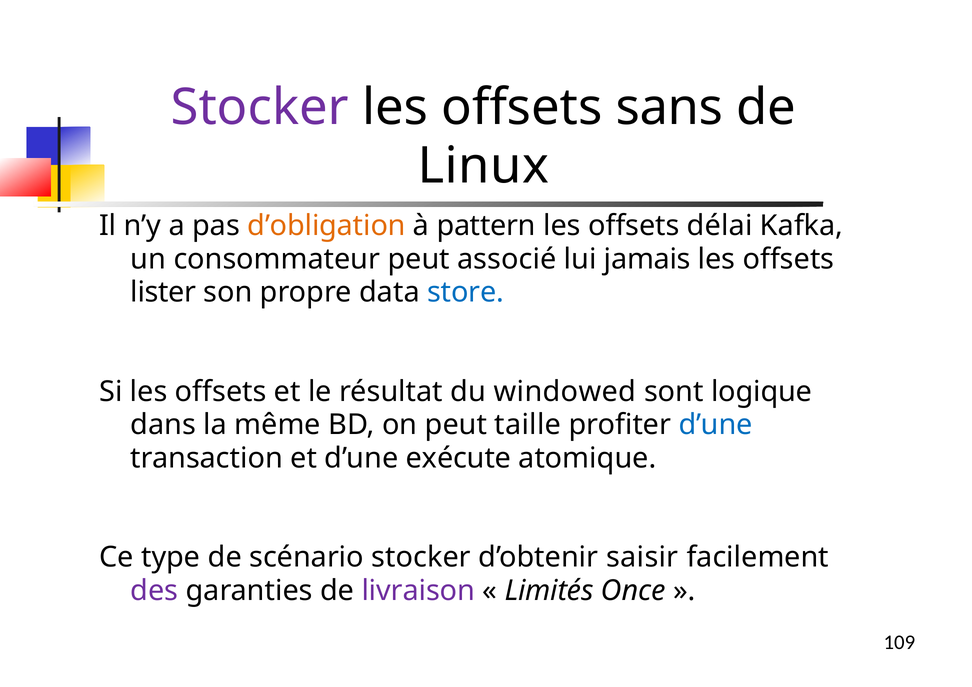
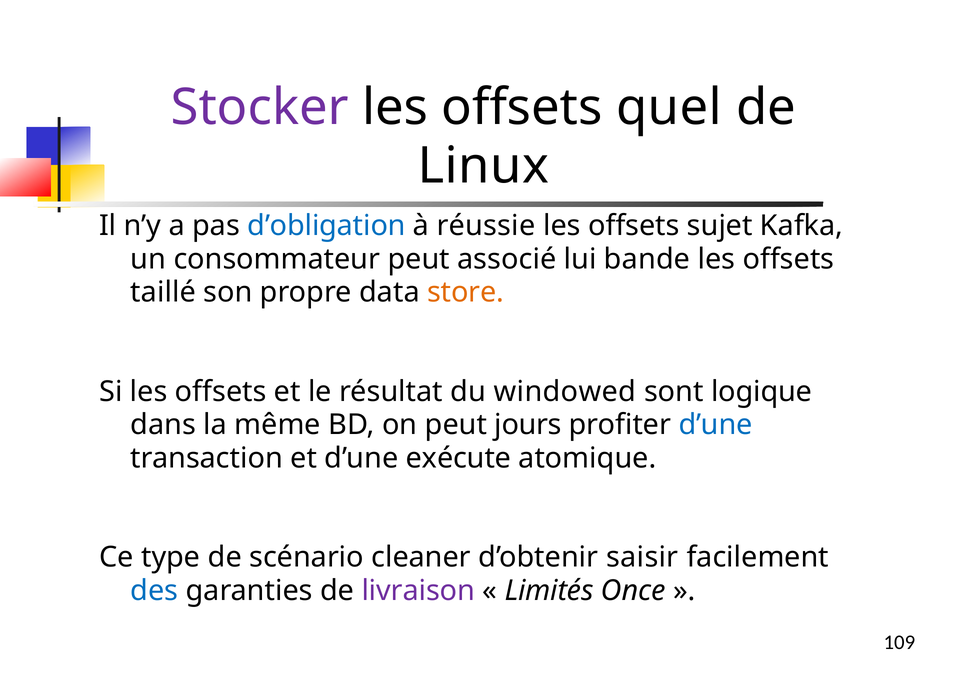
sans: sans -> quel
d’obligation colour: orange -> blue
pattern: pattern -> réussie
délai: délai -> sujet
jamais: jamais -> bande
lister: lister -> taillé
store colour: blue -> orange
taille: taille -> jours
scénario stocker: stocker -> cleaner
des colour: purple -> blue
